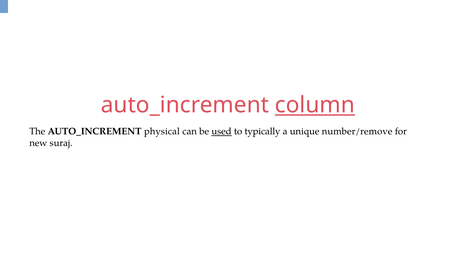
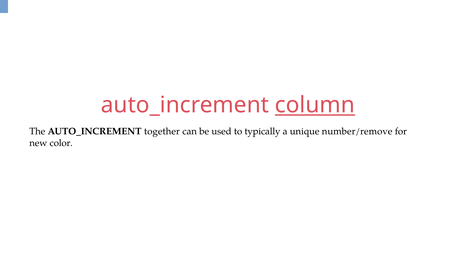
physical: physical -> together
used underline: present -> none
suraj: suraj -> color
